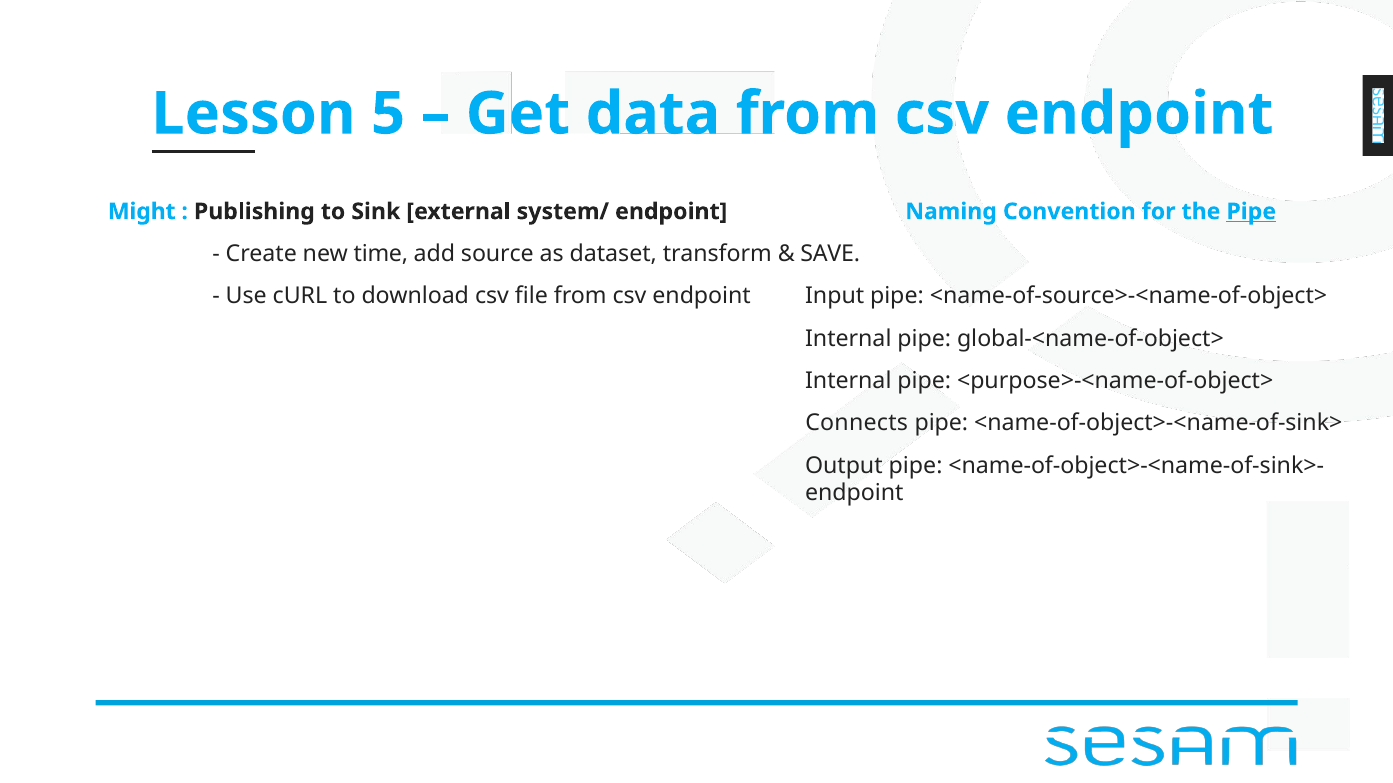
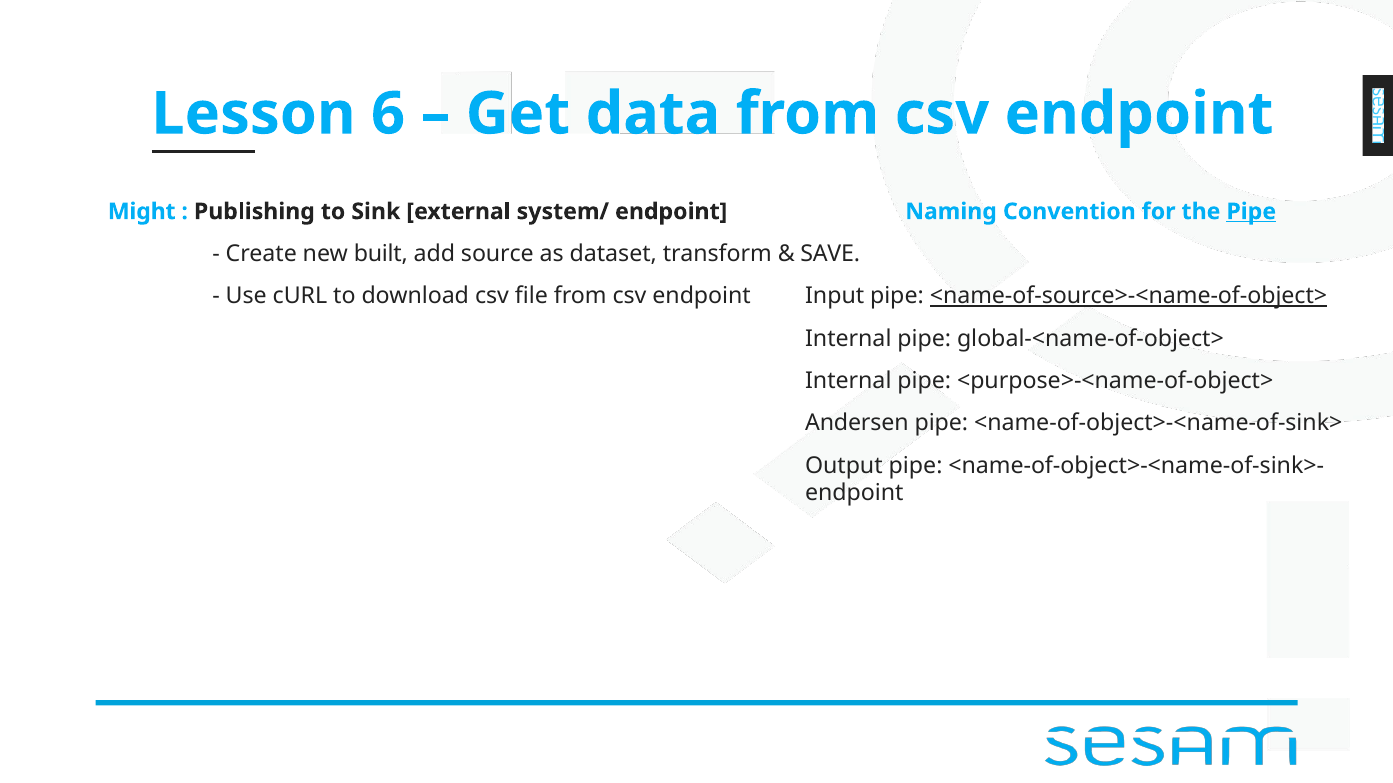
5: 5 -> 6
time: time -> built
<name-of-source>-<name-of-object> underline: none -> present
Connects: Connects -> Andersen
